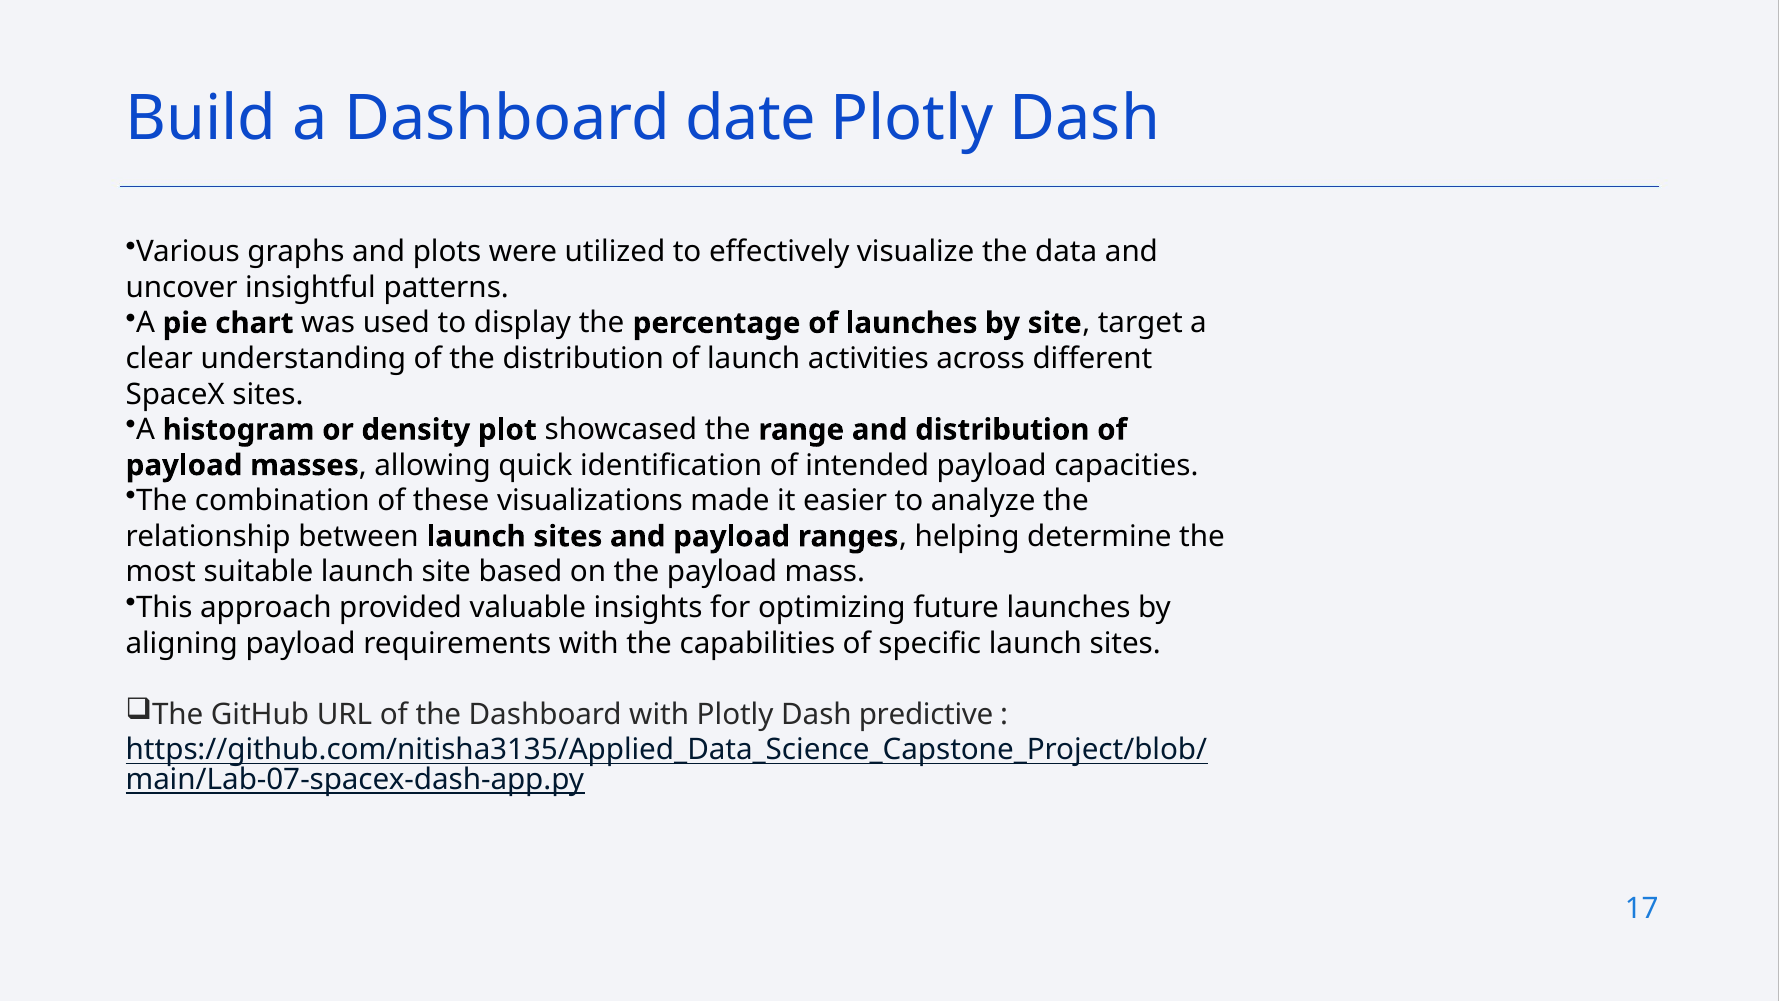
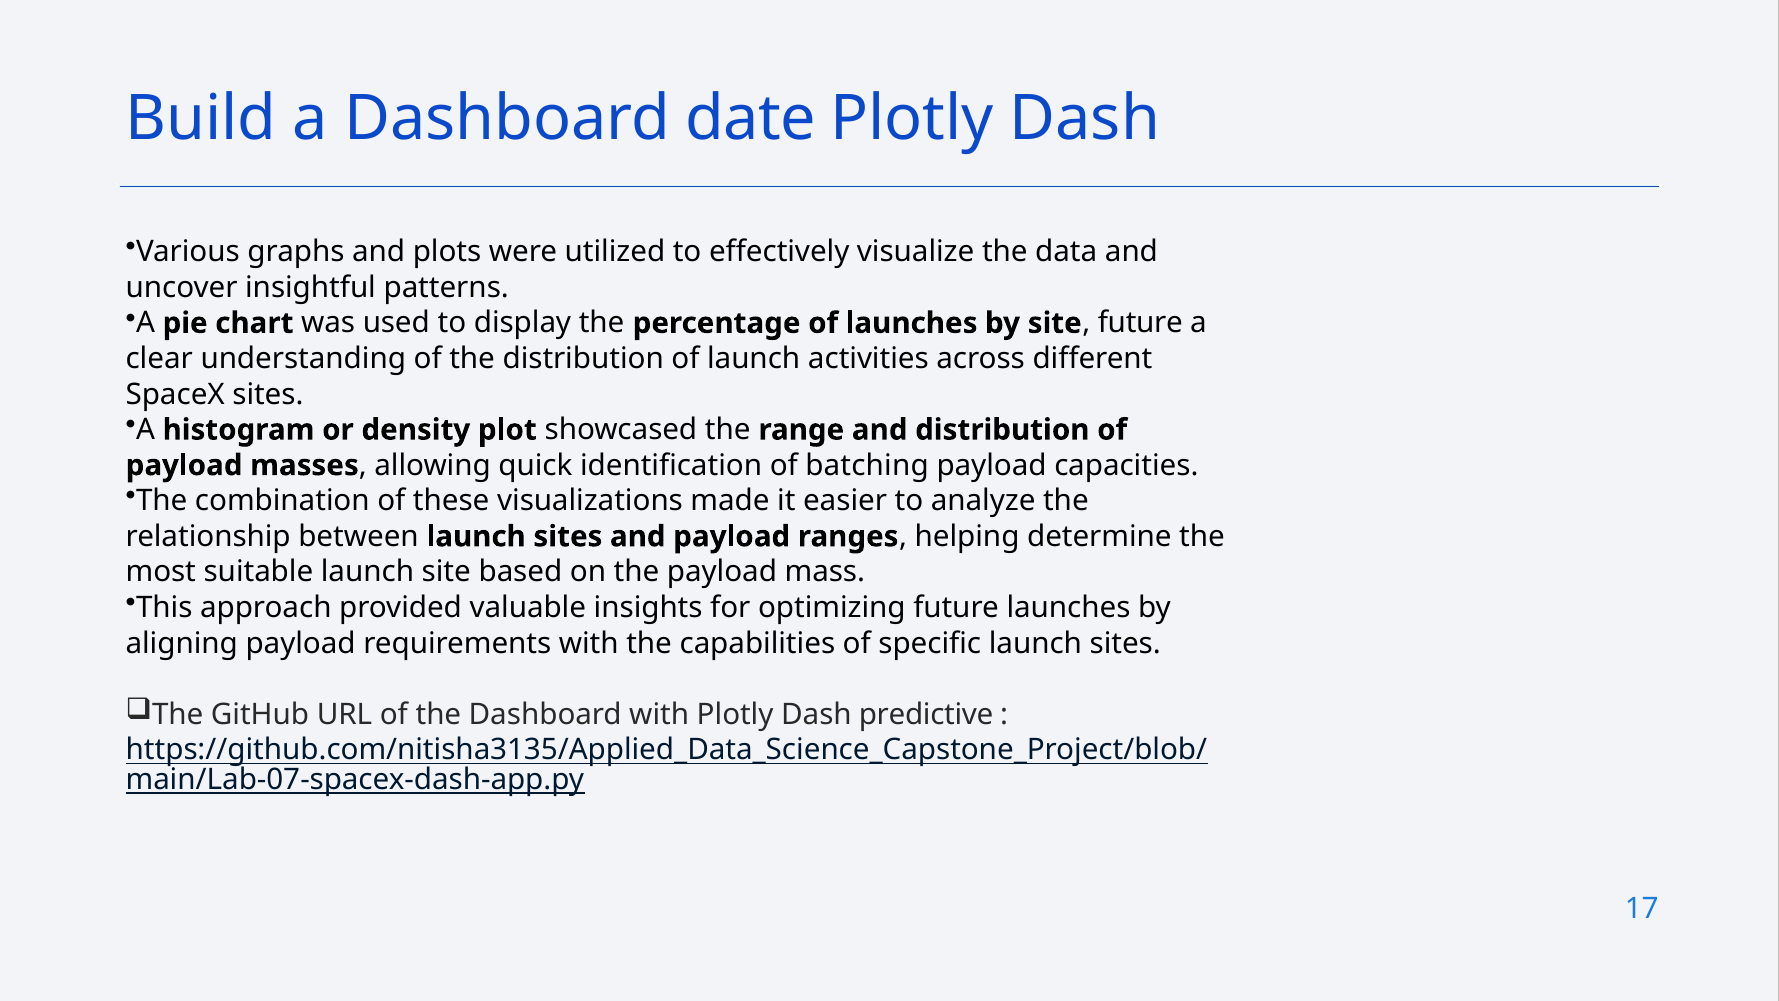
site target: target -> future
intended: intended -> batching
